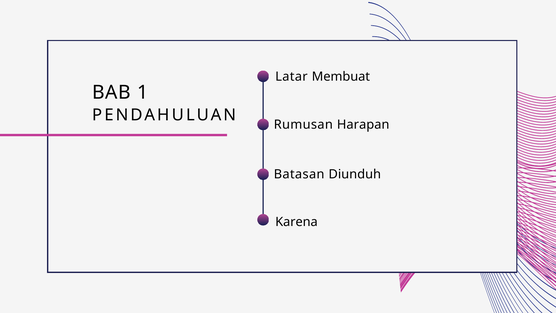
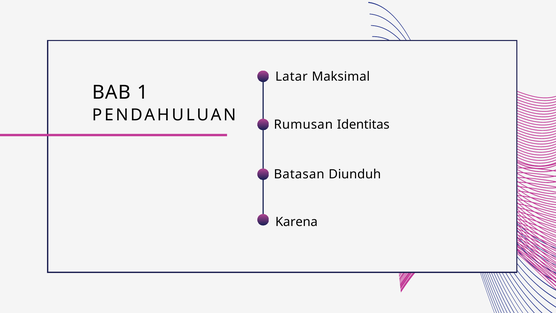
Membuat: Membuat -> Maksimal
Harapan: Harapan -> Identitas
